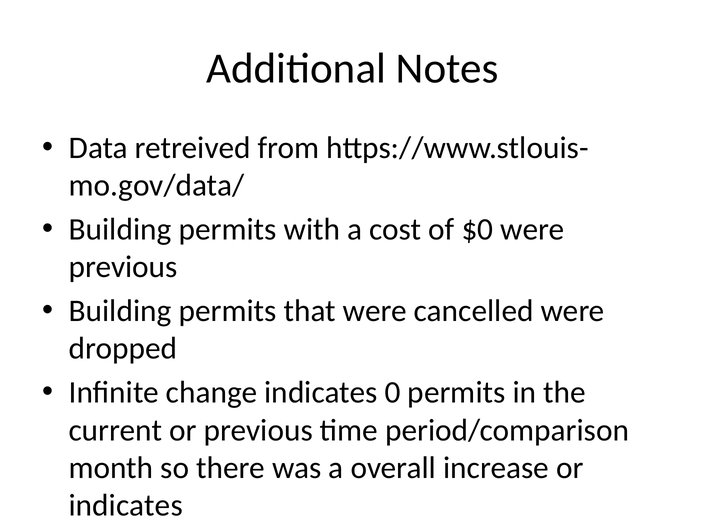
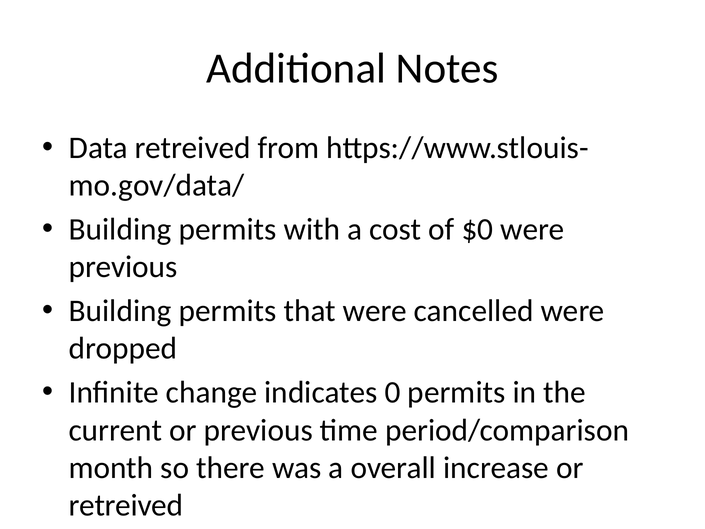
indicates at (126, 505): indicates -> retreived
